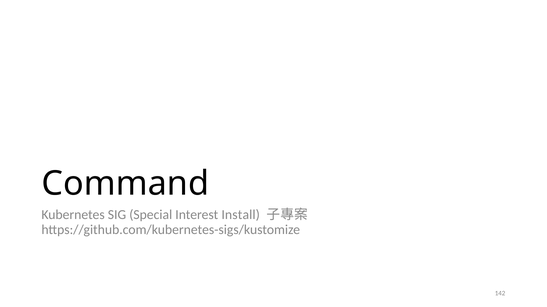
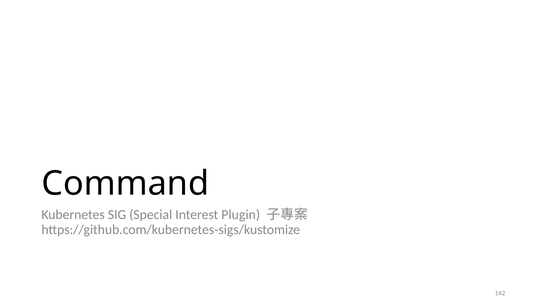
Install: Install -> Plugin
